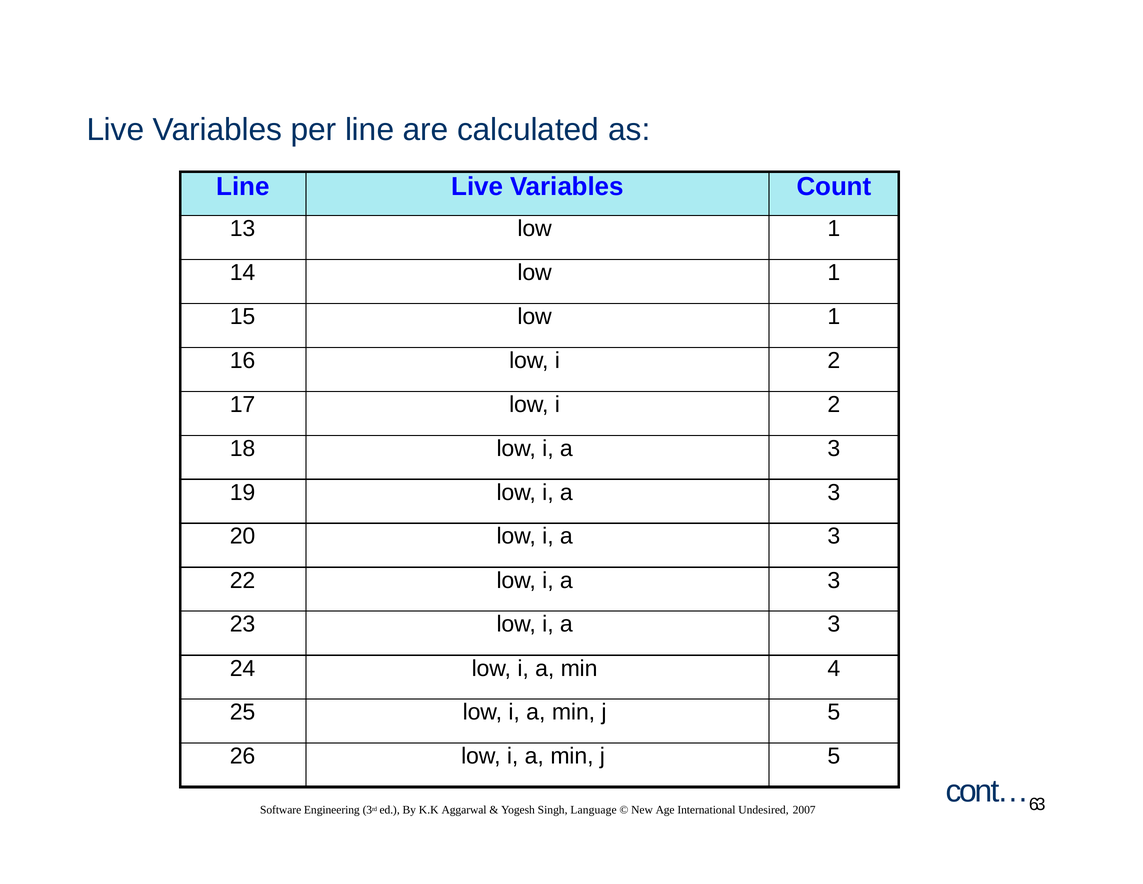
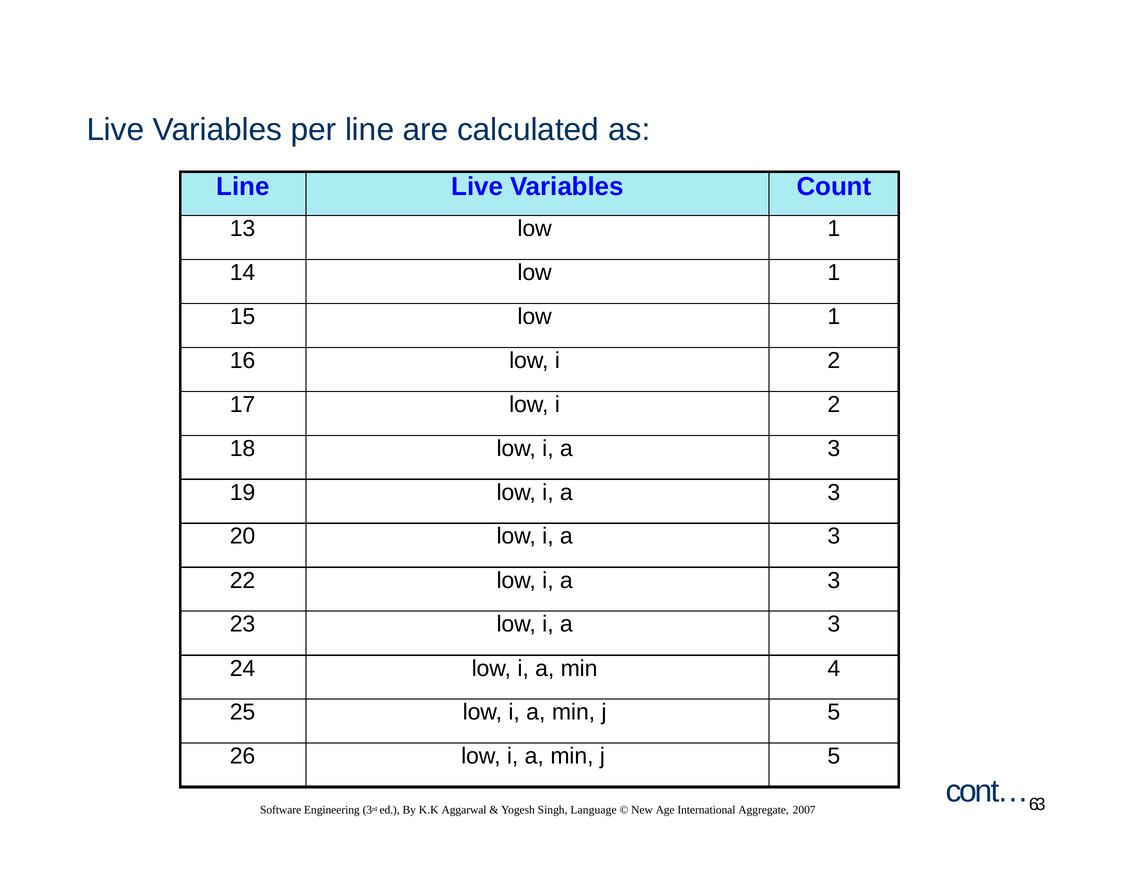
Undesired: Undesired -> Aggregate
